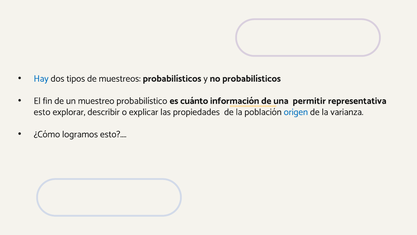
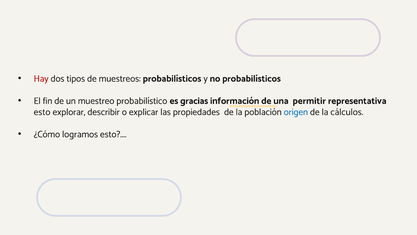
Hay colour: blue -> red
cuánto: cuánto -> gracias
varianza: varianza -> cálculos
